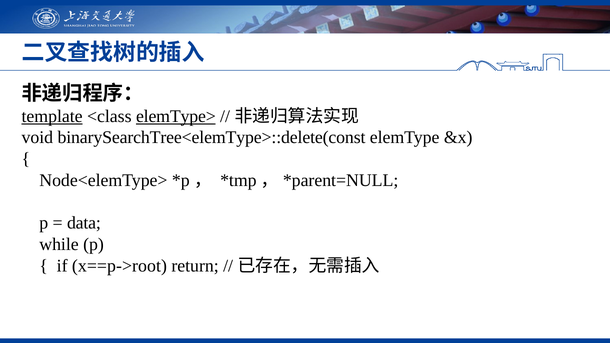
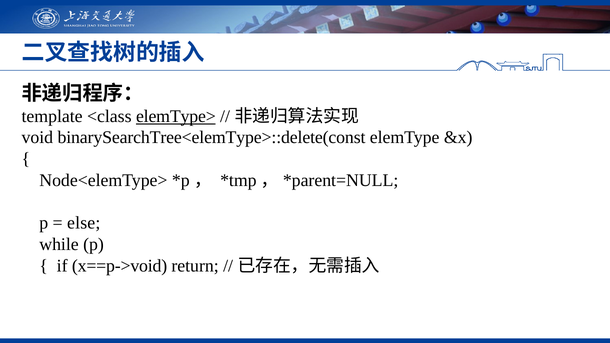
template underline: present -> none
data: data -> else
x==p->root: x==p->root -> x==p->void
